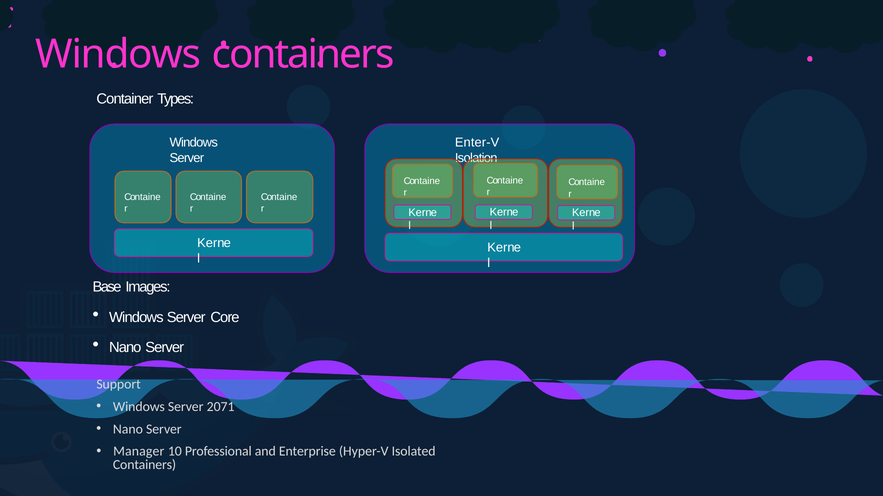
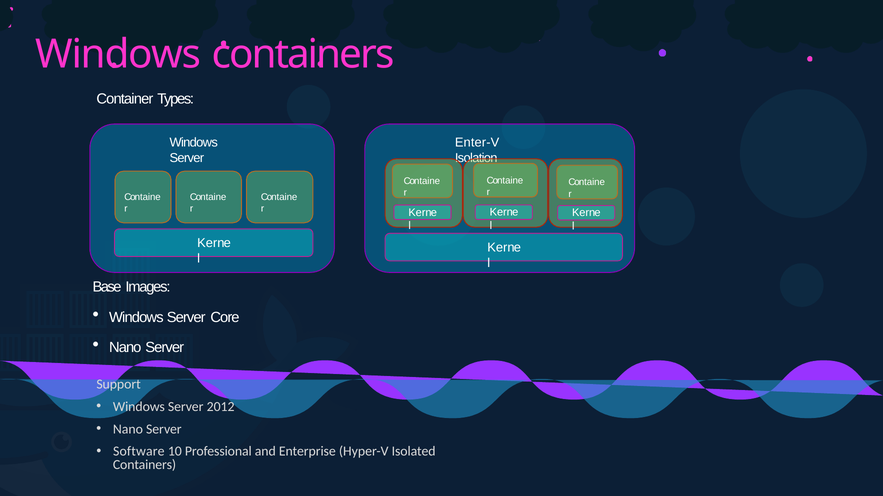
2071: 2071 -> 2012
Manager: Manager -> Software
